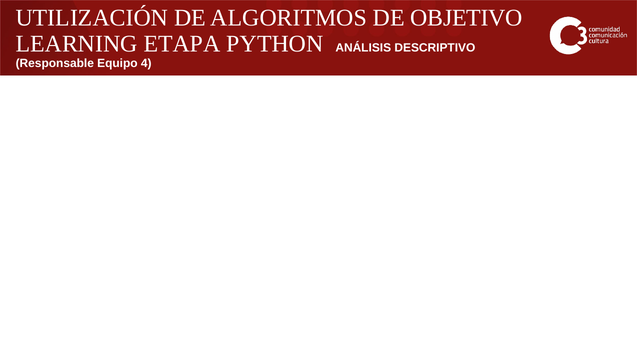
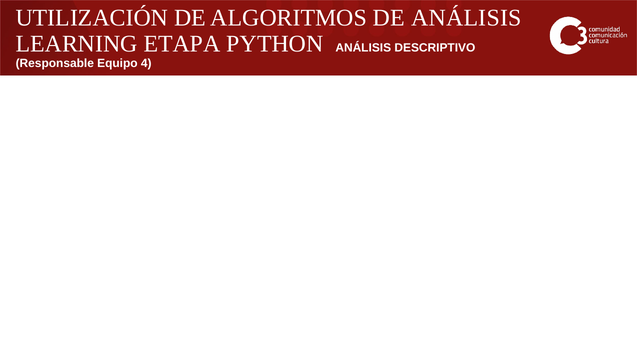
DE OBJETIVO: OBJETIVO -> ANÁLISIS
